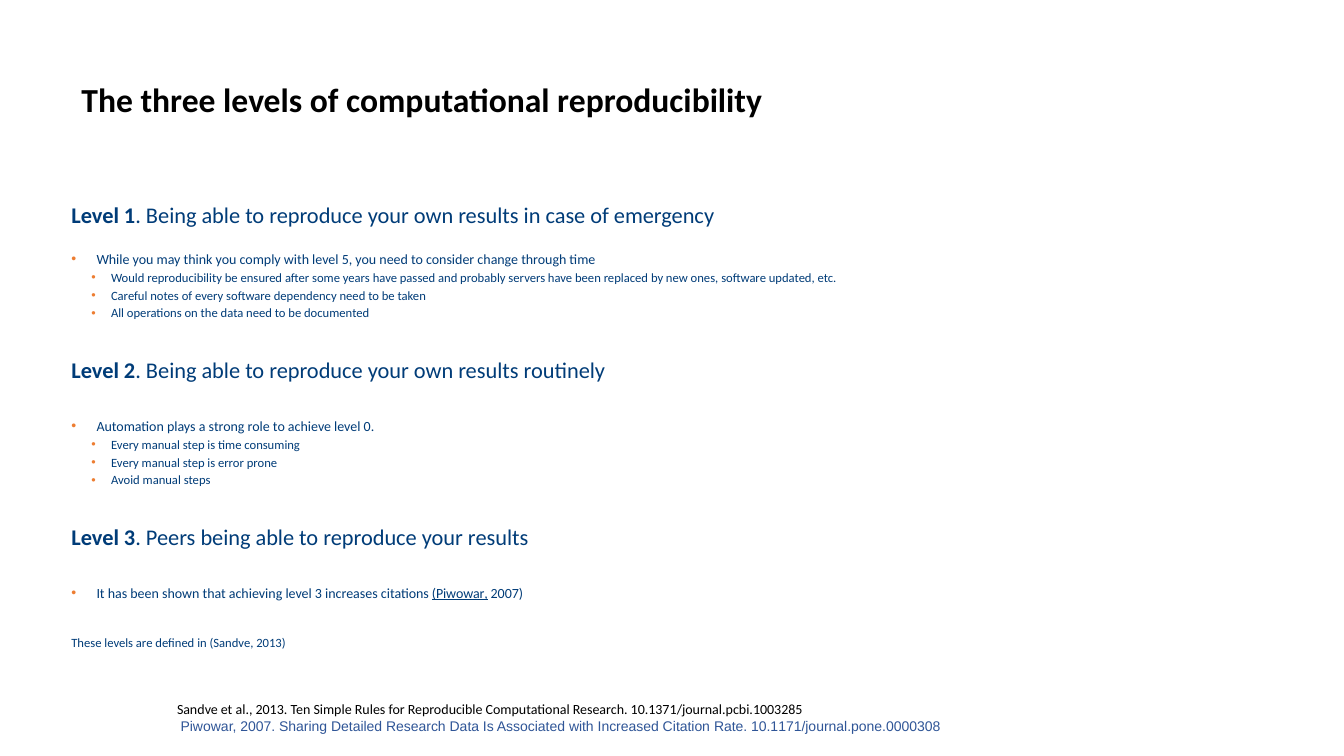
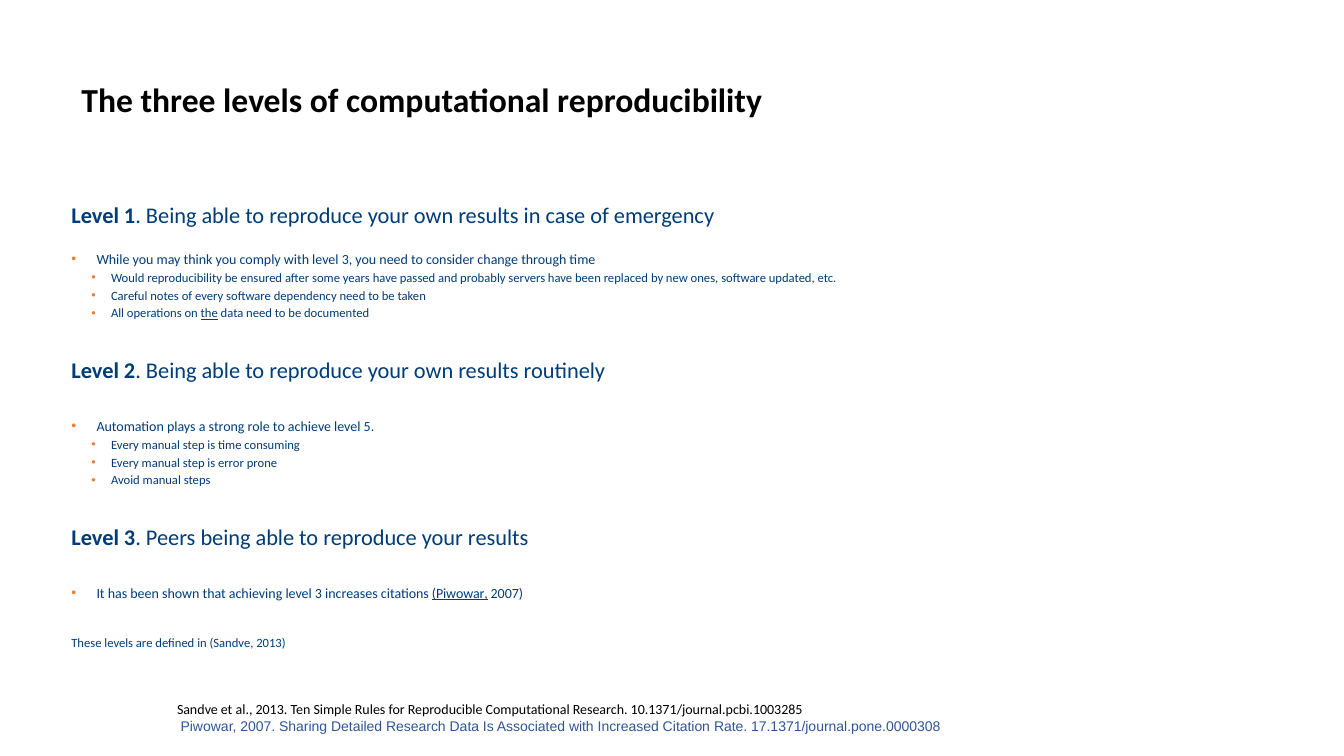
with level 5: 5 -> 3
the at (209, 314) underline: none -> present
0: 0 -> 5
10.1171/journal.pone.0000308: 10.1171/journal.pone.0000308 -> 17.1371/journal.pone.0000308
